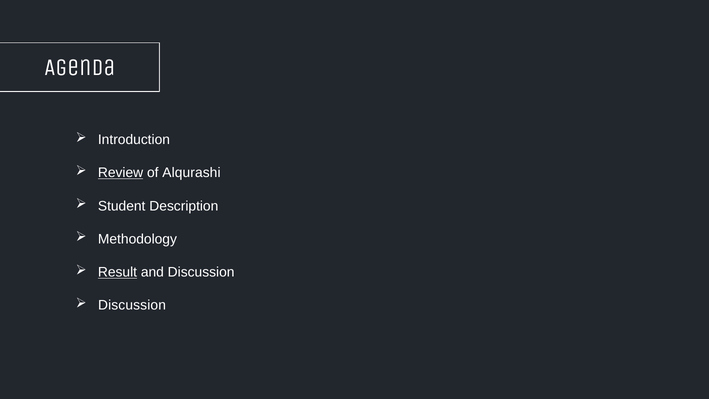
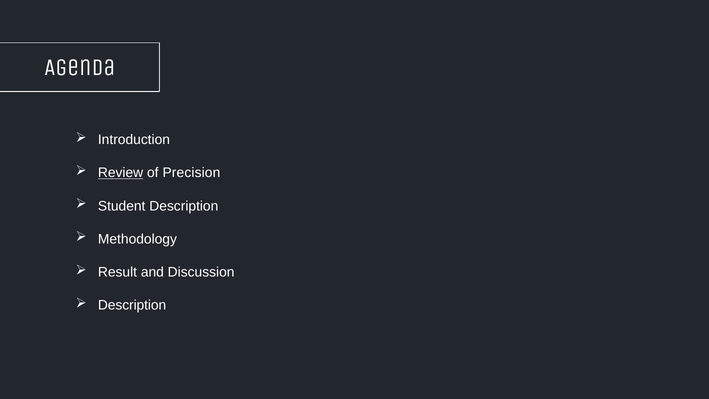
Alqurashi: Alqurashi -> Precision
Result underline: present -> none
Discussion at (132, 305): Discussion -> Description
